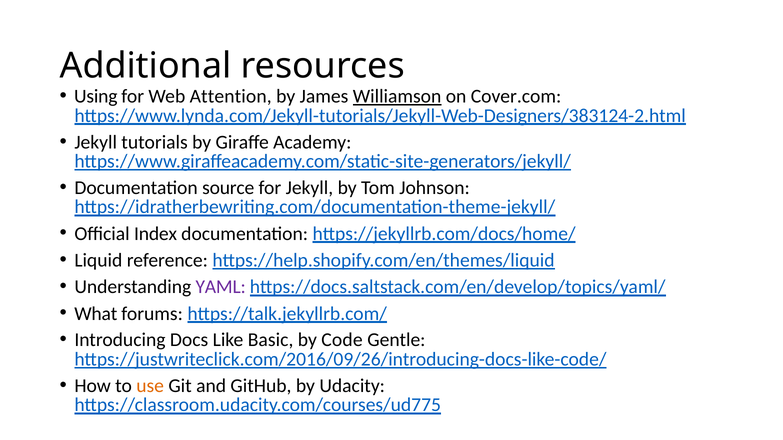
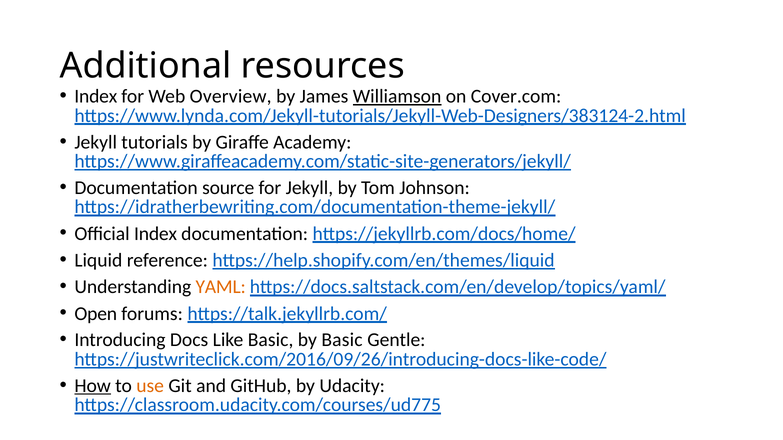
Using at (96, 97): Using -> Index
Attention: Attention -> Overview
YAML colour: purple -> orange
What: What -> Open
by Code: Code -> Basic
How underline: none -> present
